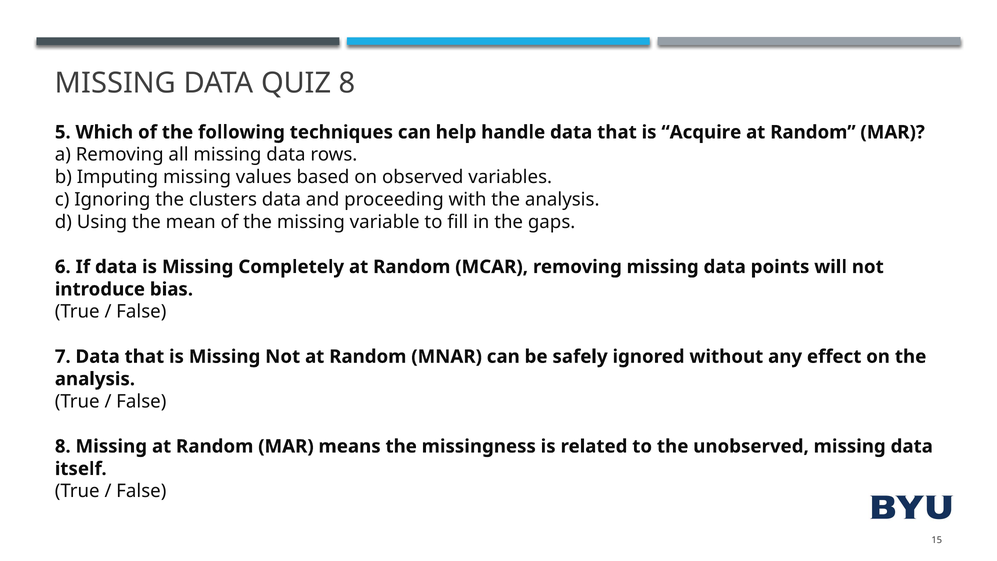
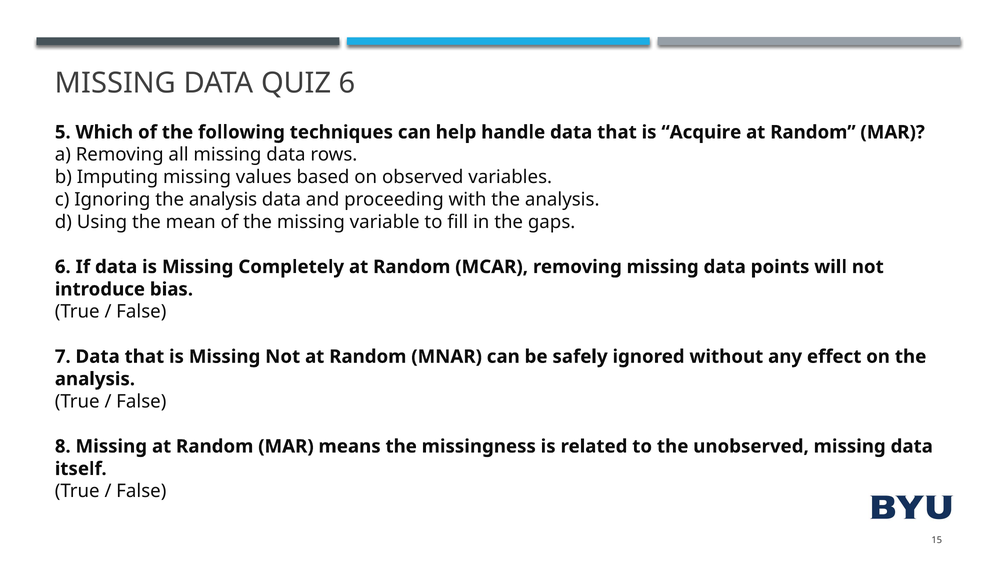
QUIZ 8: 8 -> 6
Ignoring the clusters: clusters -> analysis
